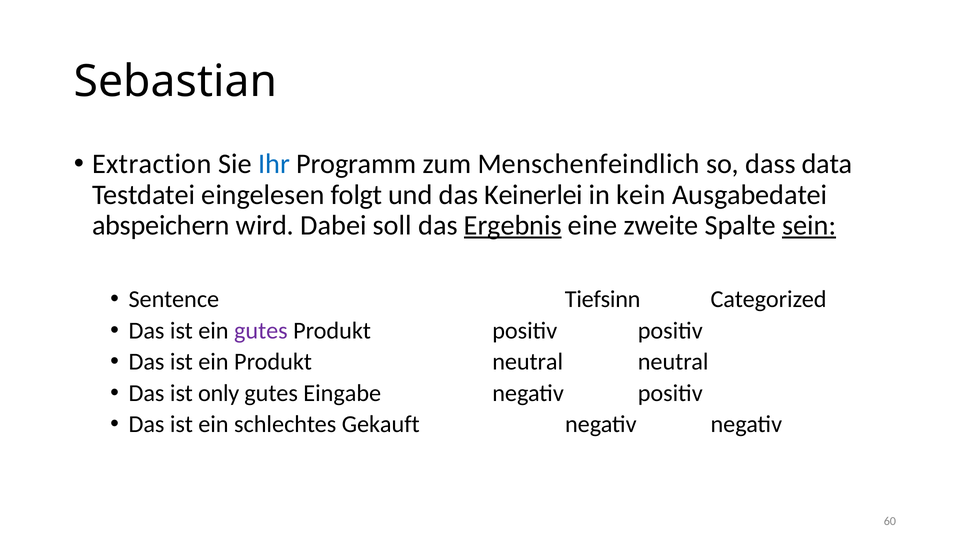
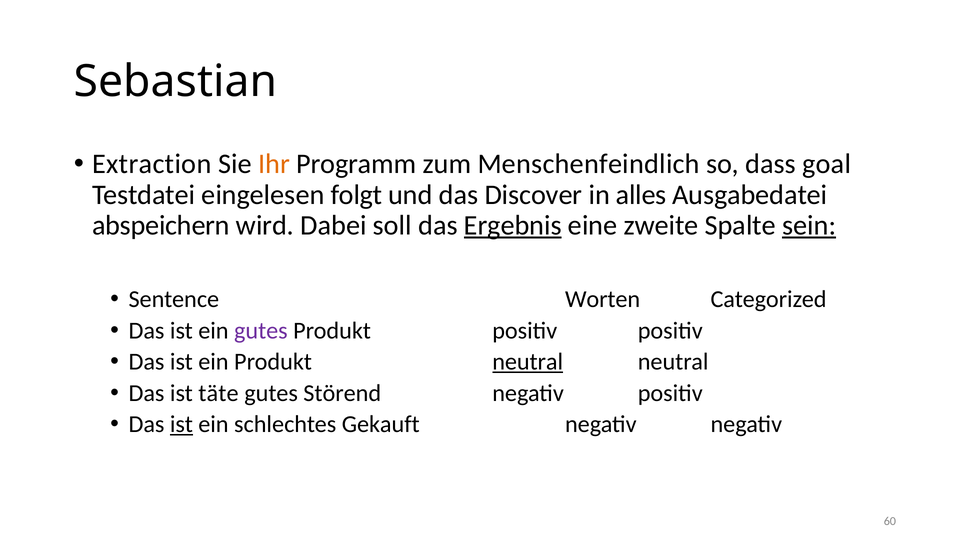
Ihr colour: blue -> orange
data: data -> goal
Keinerlei: Keinerlei -> Discover
kein: kein -> alles
Tiefsinn: Tiefsinn -> Worten
neutral at (528, 362) underline: none -> present
only: only -> täte
Eingabe: Eingabe -> Störend
ist at (181, 424) underline: none -> present
